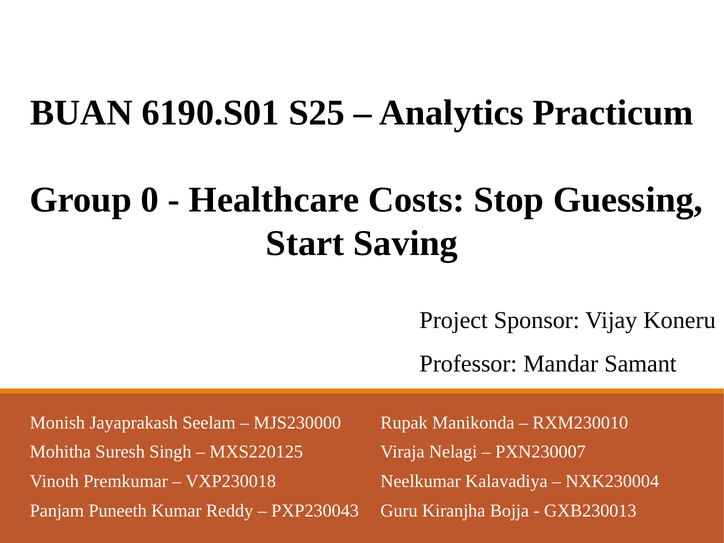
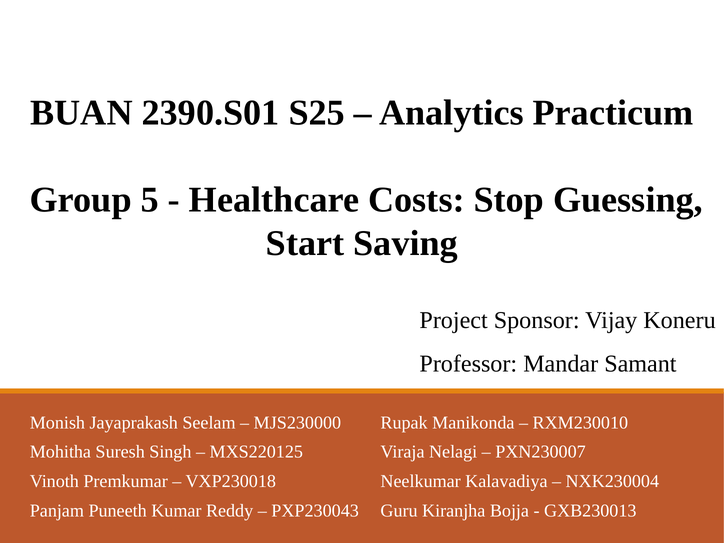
6190.S01: 6190.S01 -> 2390.S01
0: 0 -> 5
